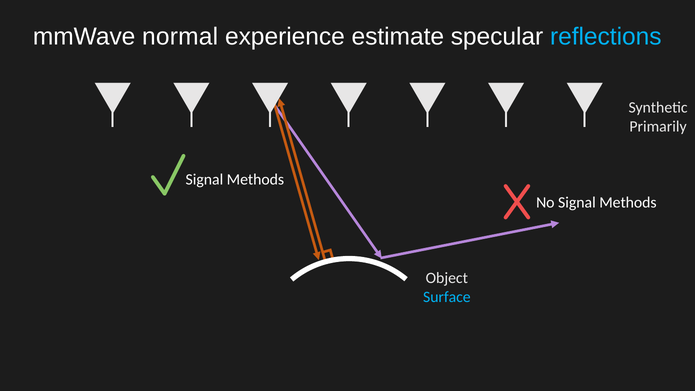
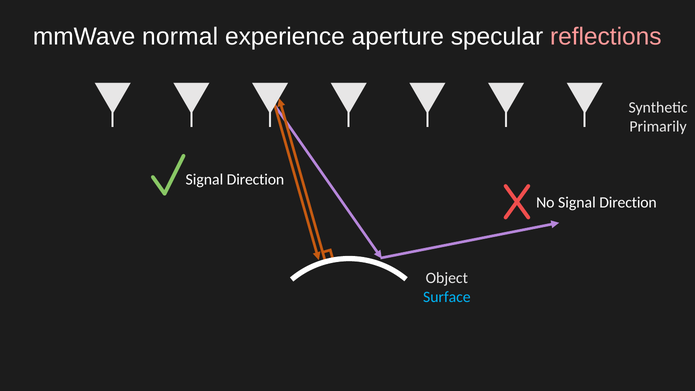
estimate: estimate -> aperture
reflections colour: light blue -> pink
Methods at (255, 180): Methods -> Direction
No Signal Methods: Methods -> Direction
